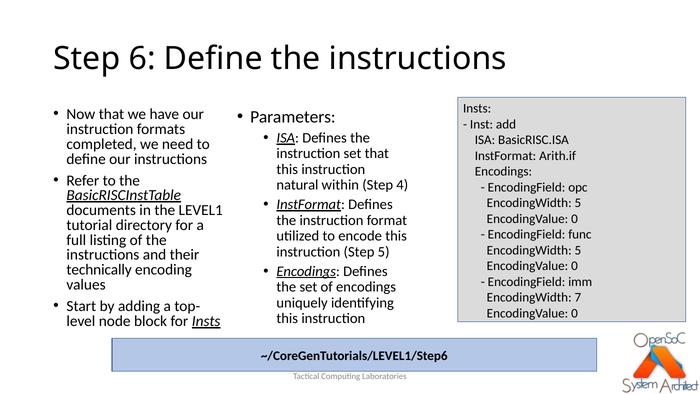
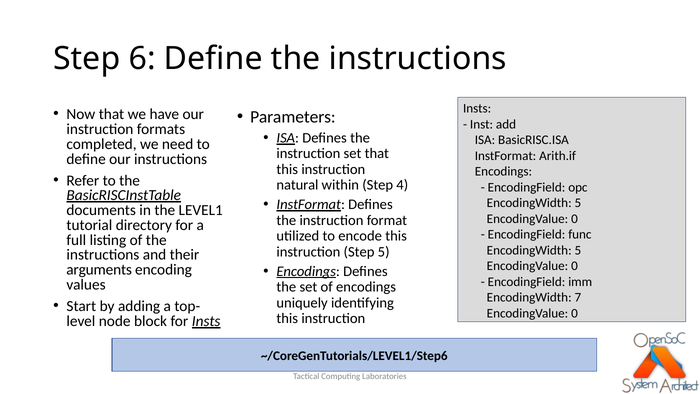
technically: technically -> arguments
